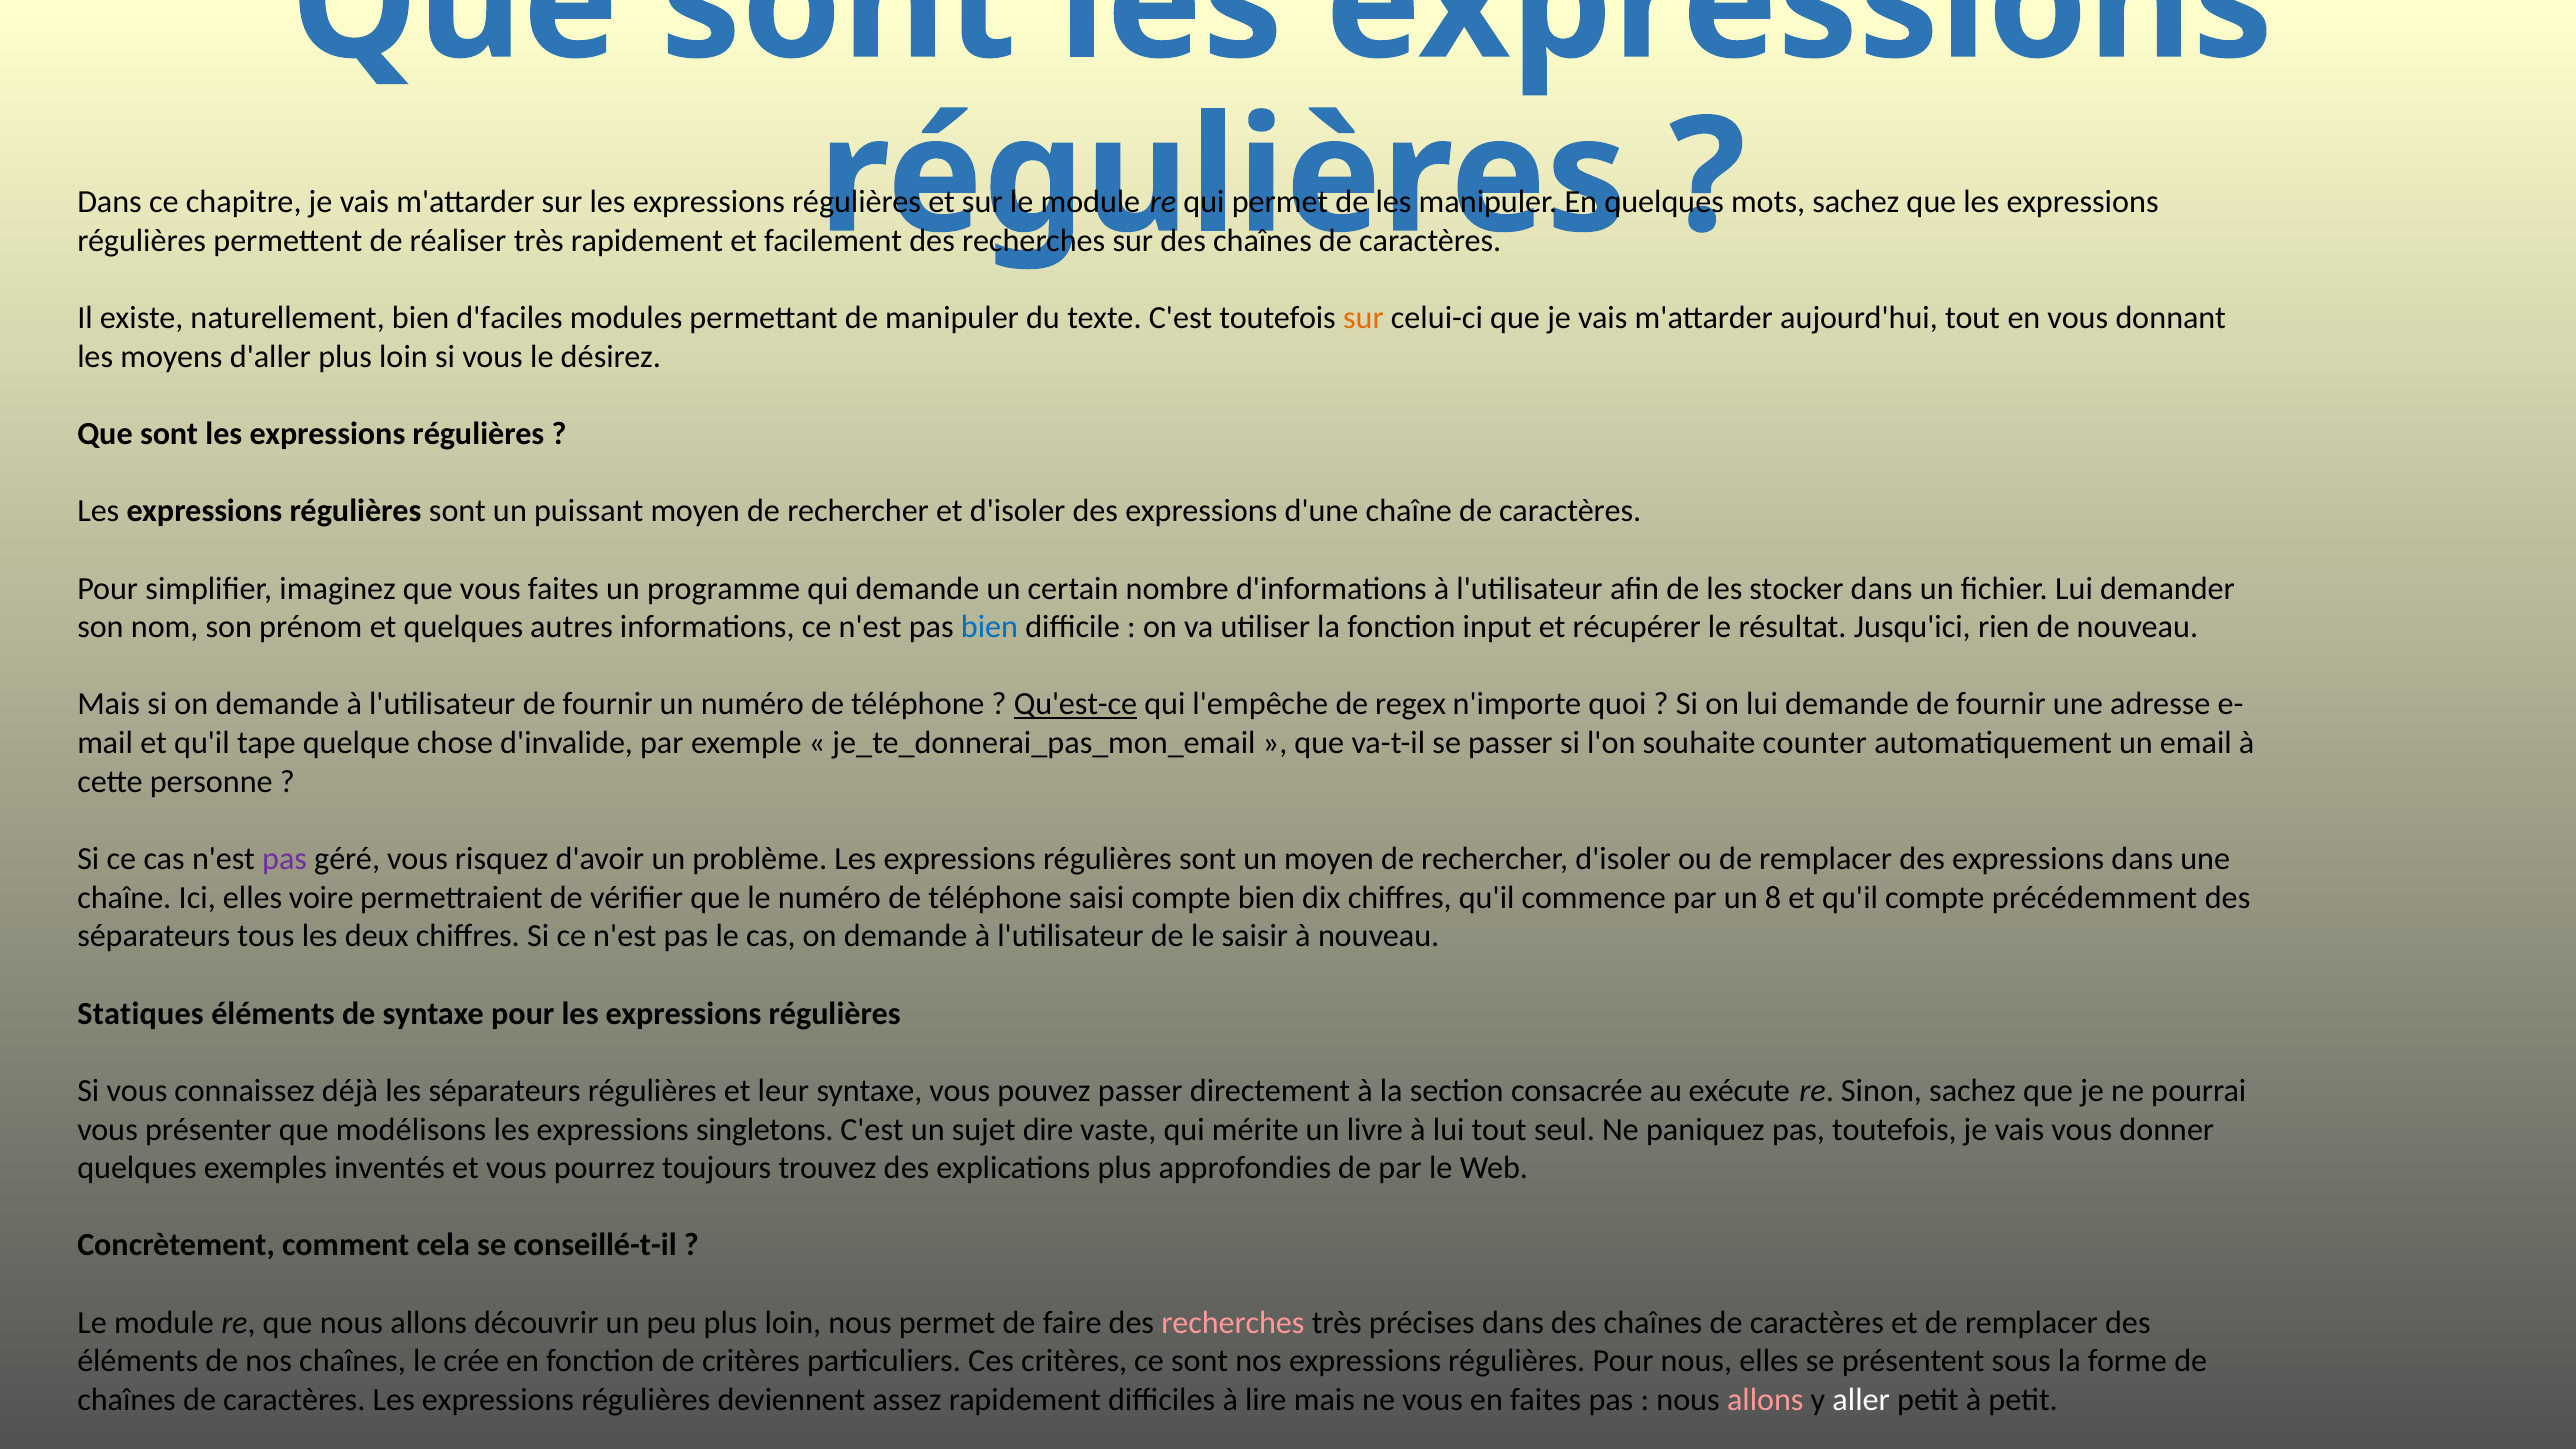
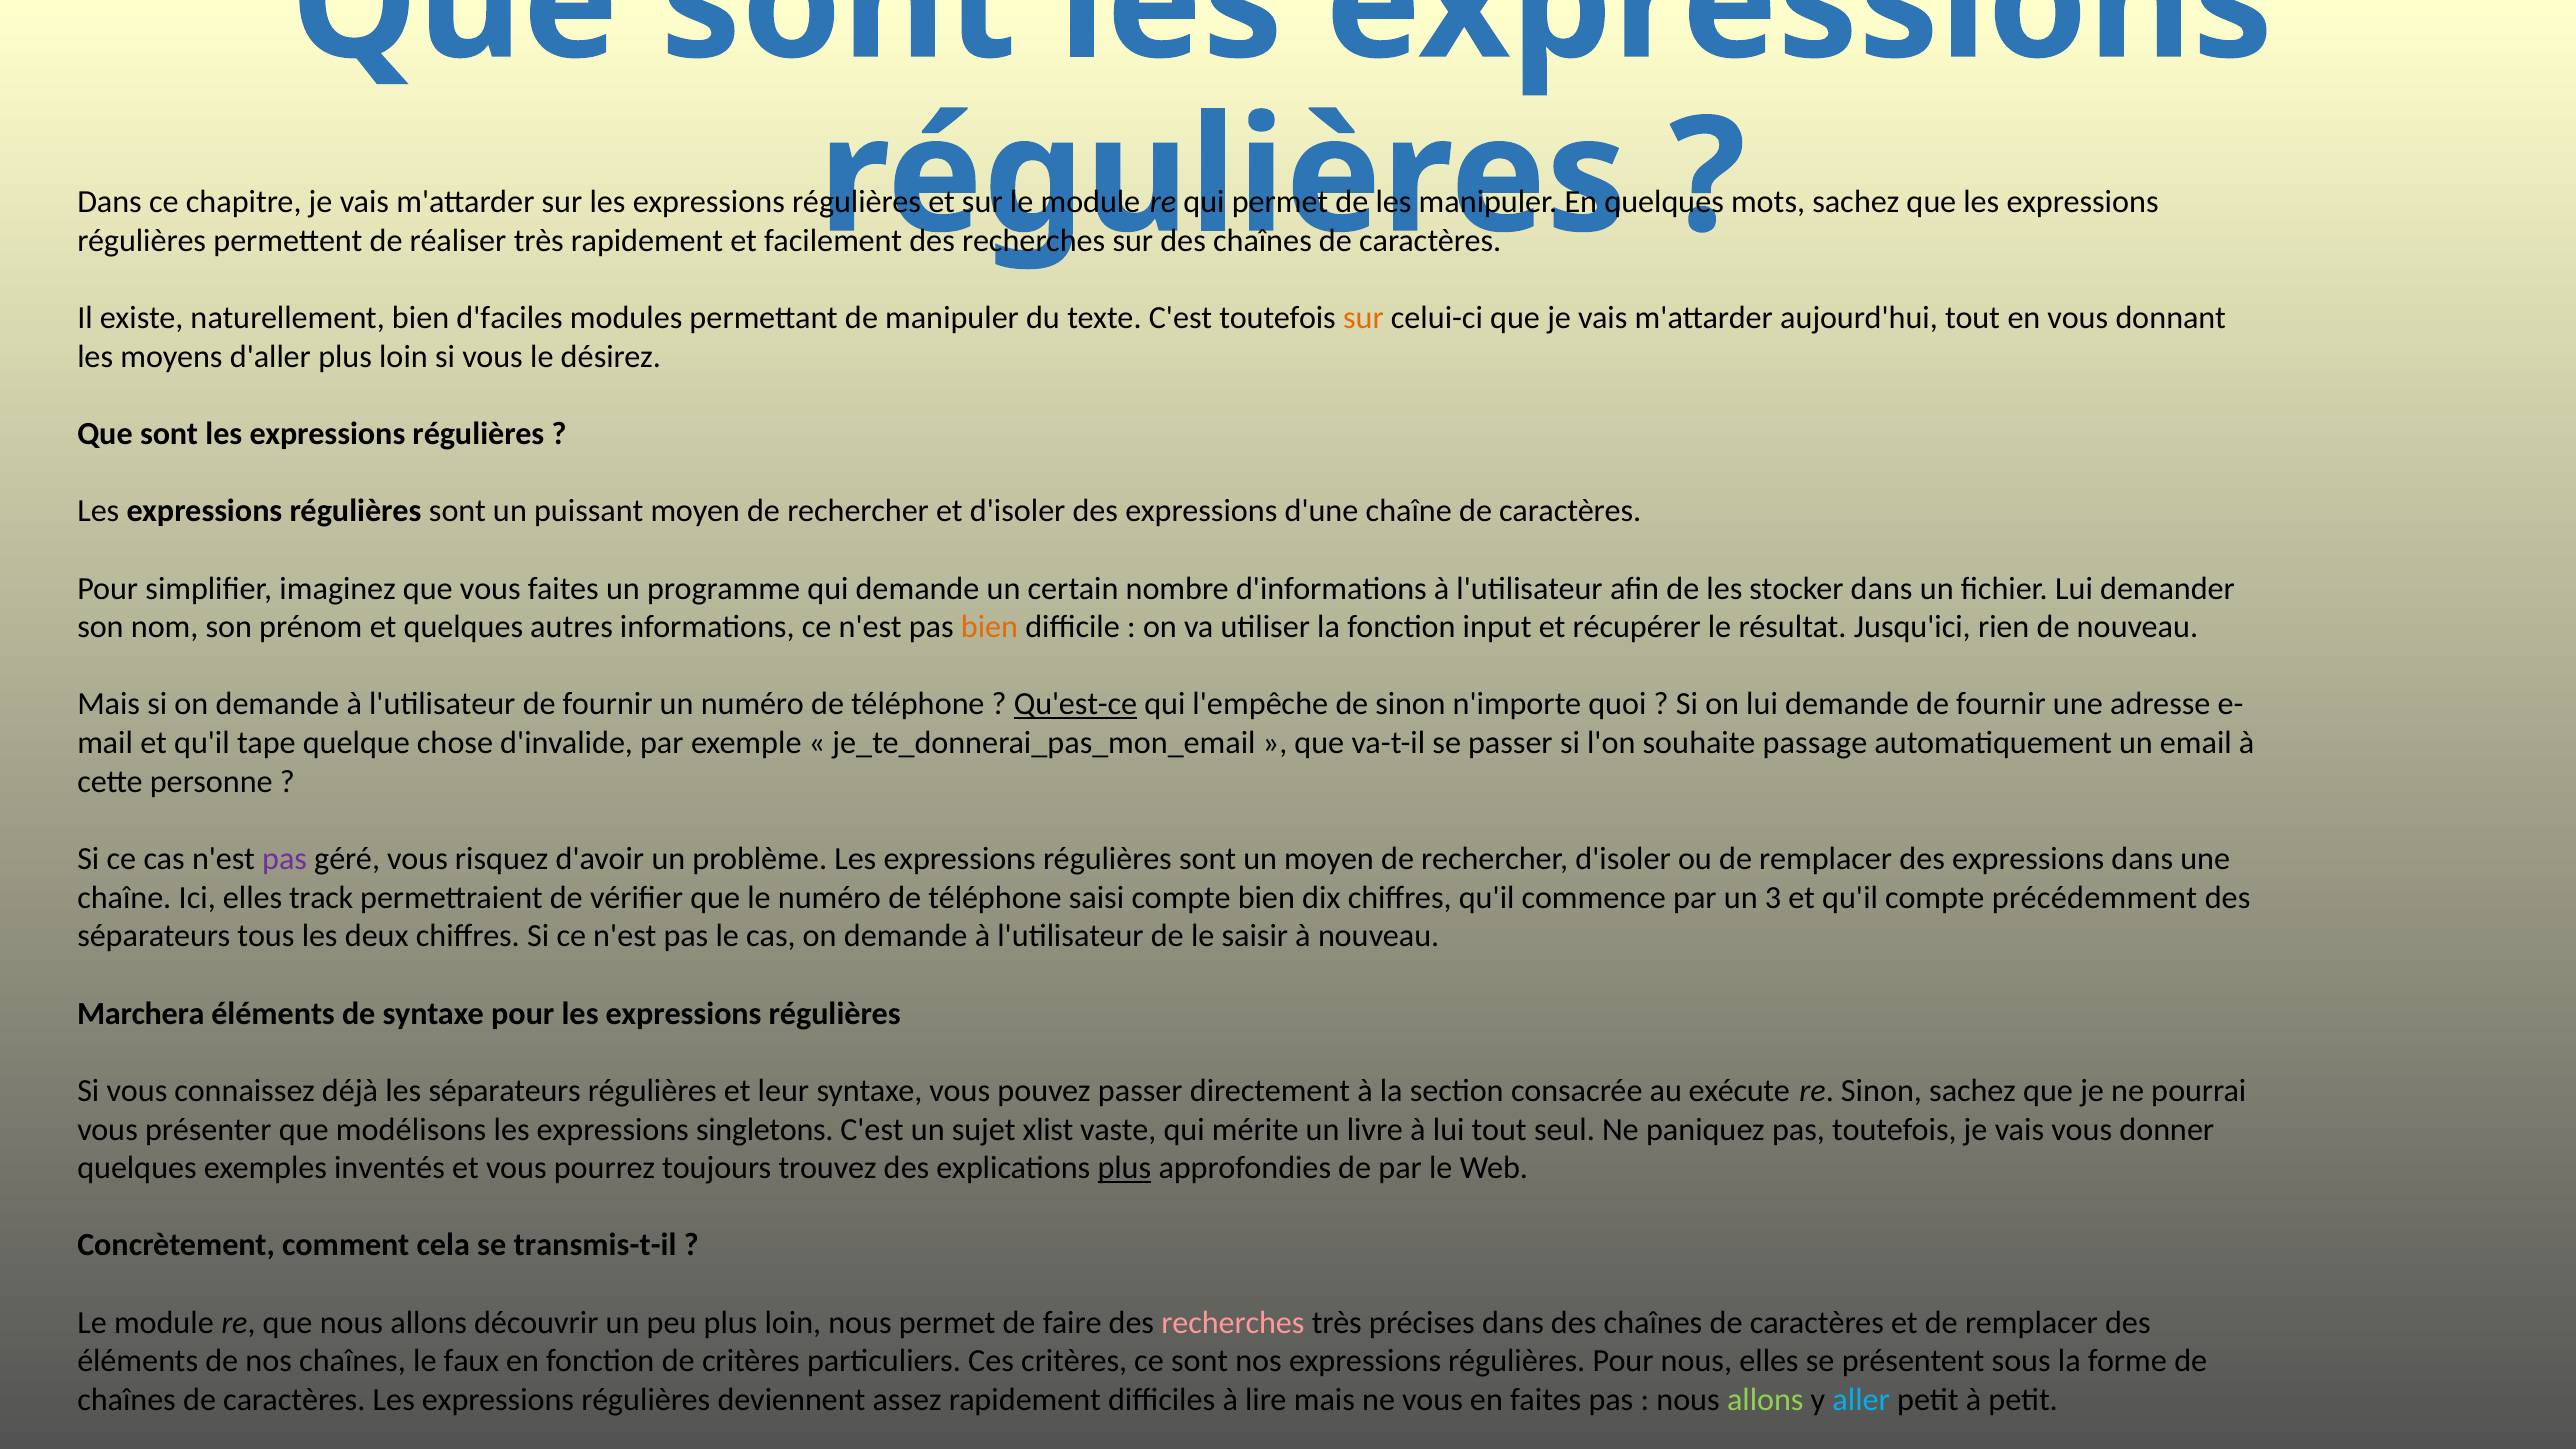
bien at (989, 627) colour: blue -> orange
de regex: regex -> sinon
counter: counter -> passage
voire: voire -> track
8: 8 -> 3
Statiques: Statiques -> Marchera
dire: dire -> xlist
plus at (1124, 1168) underline: none -> present
conseillé-t-il: conseillé-t-il -> transmis-t-il
crée: crée -> faux
allons at (1765, 1400) colour: pink -> light green
aller colour: white -> light blue
